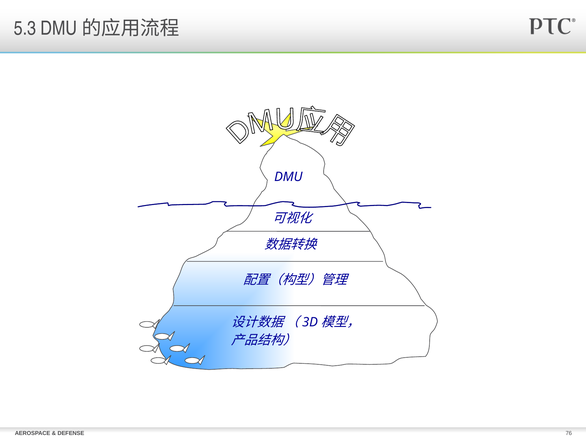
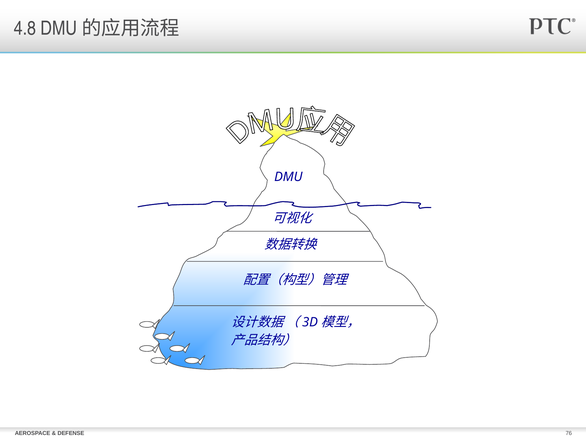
5.3: 5.3 -> 4.8
